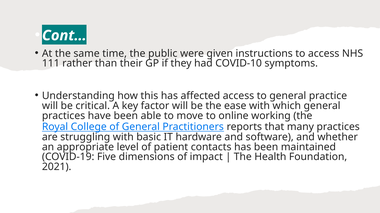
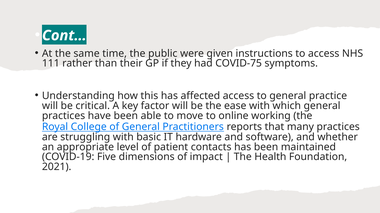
COVID-10: COVID-10 -> COVID-75
